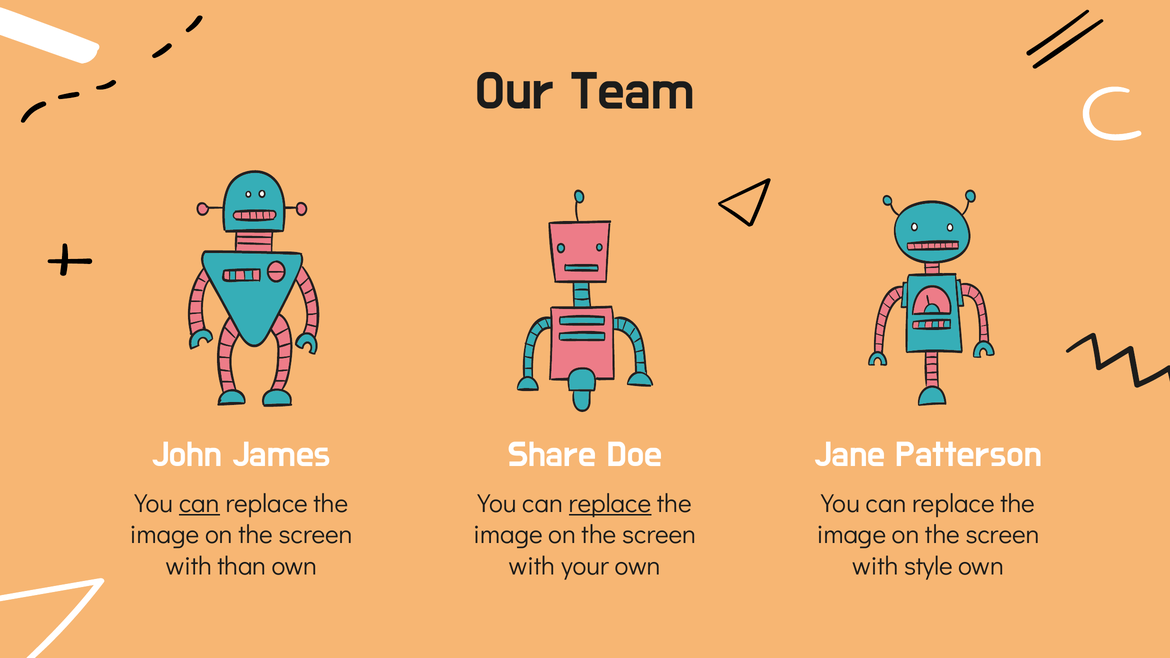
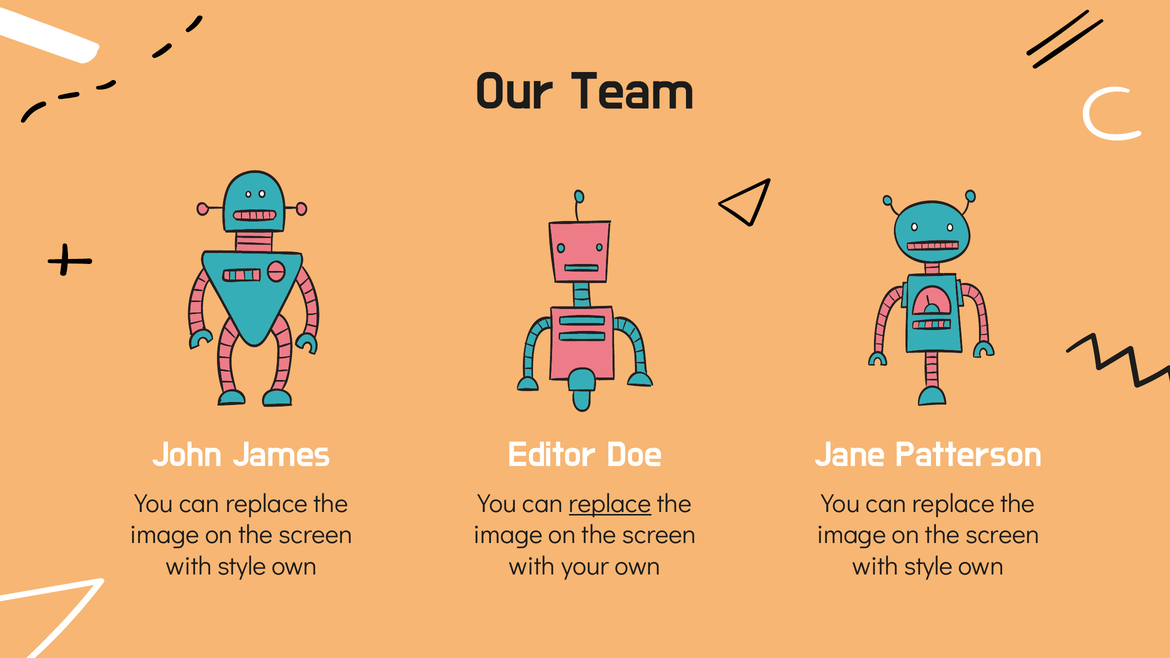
Share: Share -> Editor
can at (200, 504) underline: present -> none
than at (242, 566): than -> style
